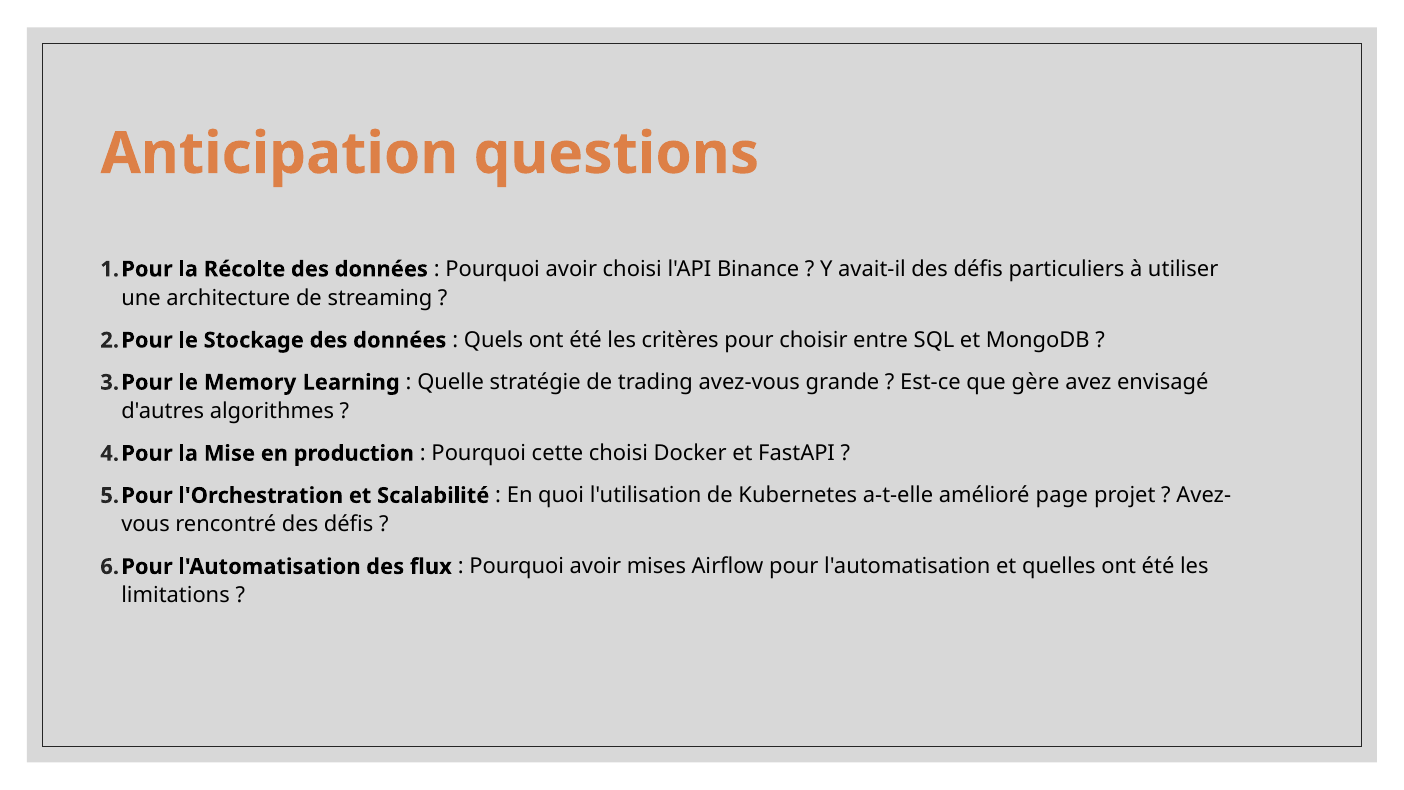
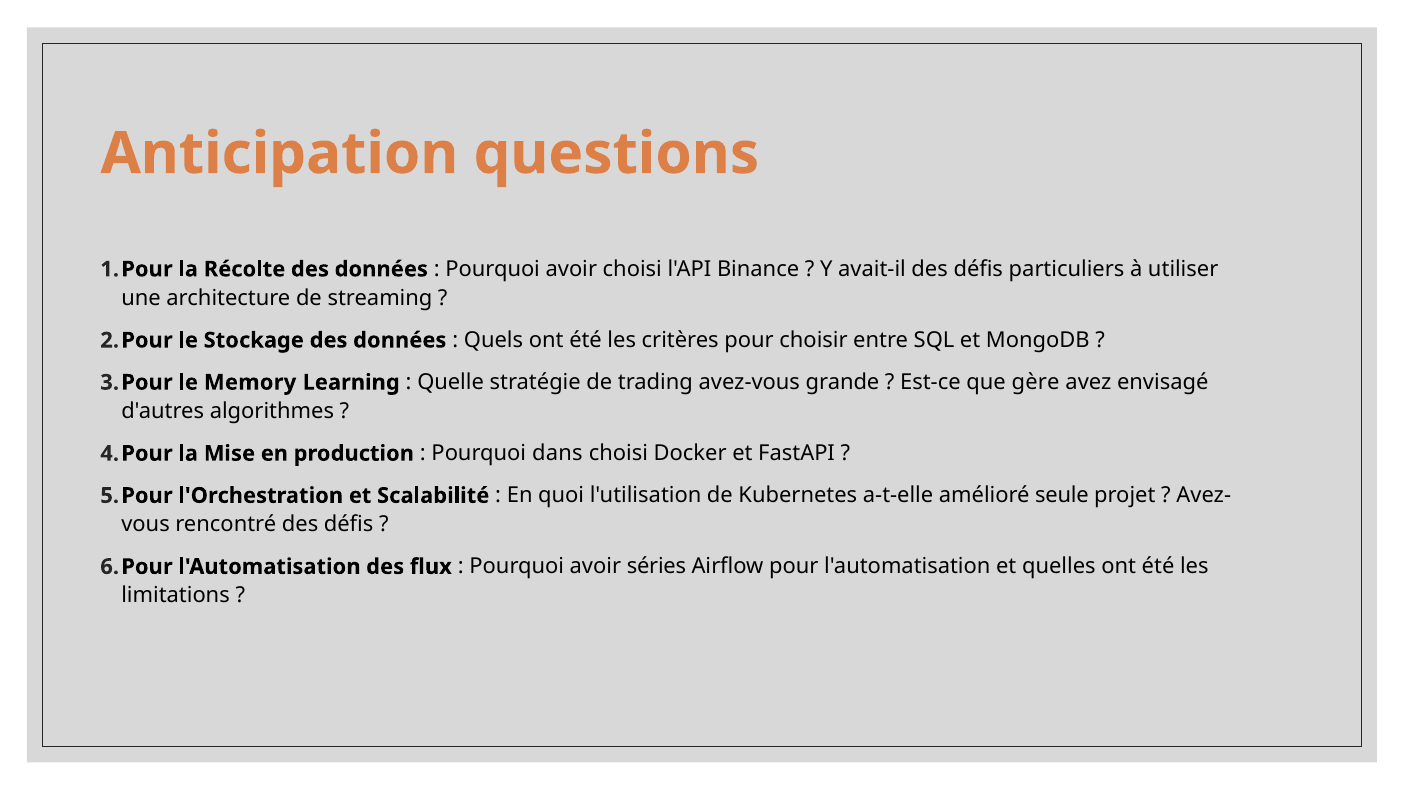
cette: cette -> dans
page: page -> seule
mises: mises -> séries
